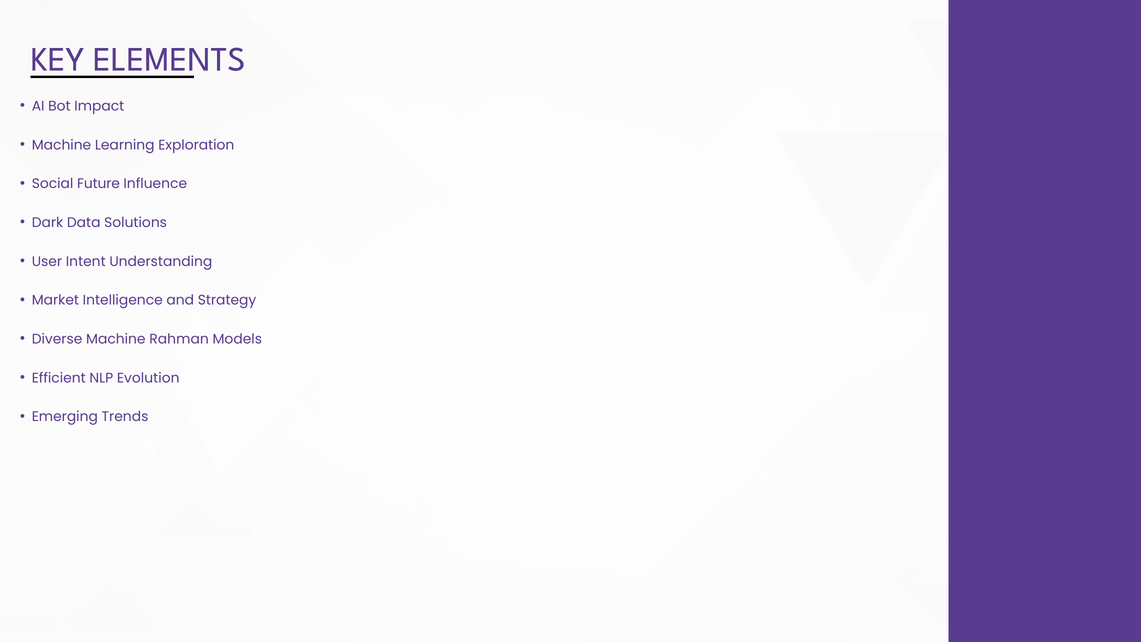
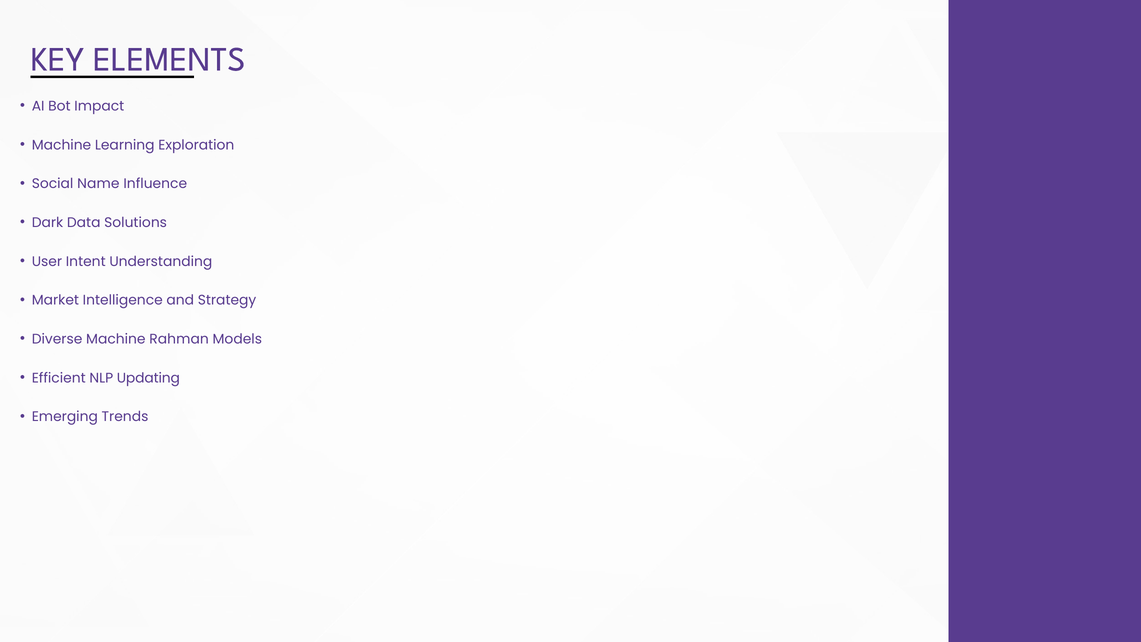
Future: Future -> Name
Evolution: Evolution -> Updating
